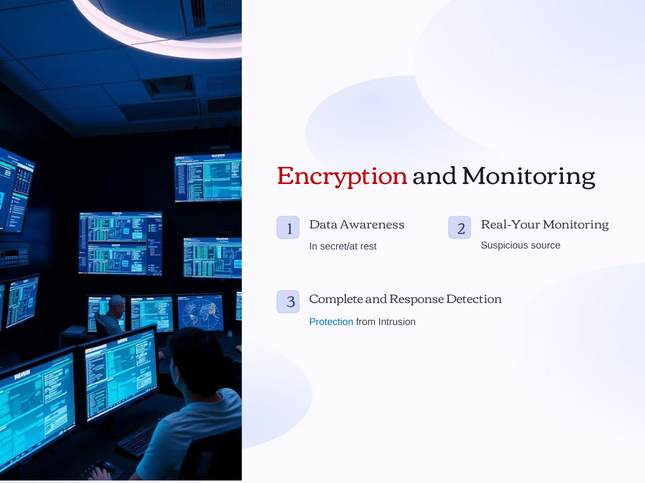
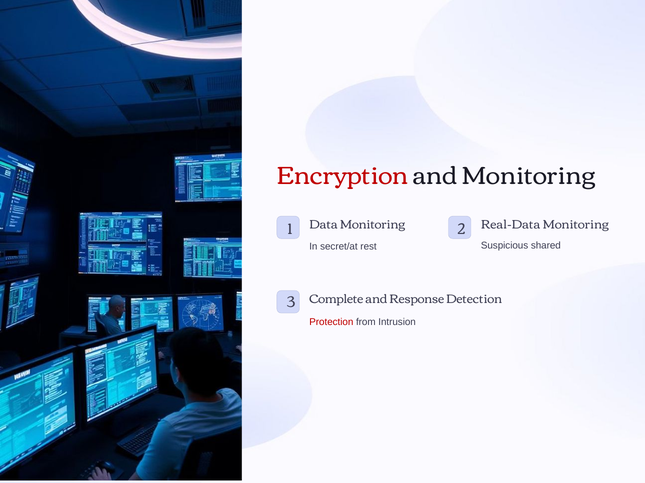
Data Awareness: Awareness -> Monitoring
Real-Your: Real-Your -> Real-Data
source: source -> shared
Protection colour: blue -> red
